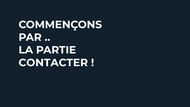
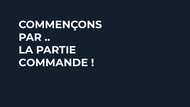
CONTACTER: CONTACTER -> COMMANDE
